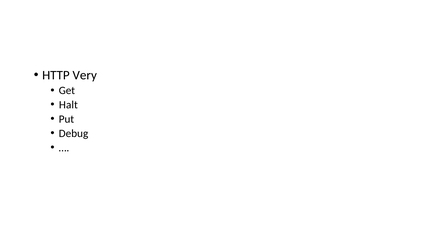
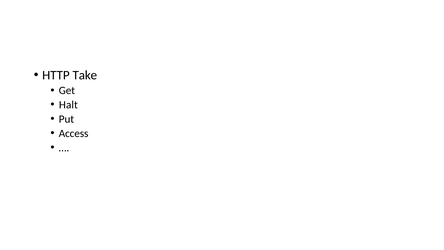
Very: Very -> Take
Debug: Debug -> Access
